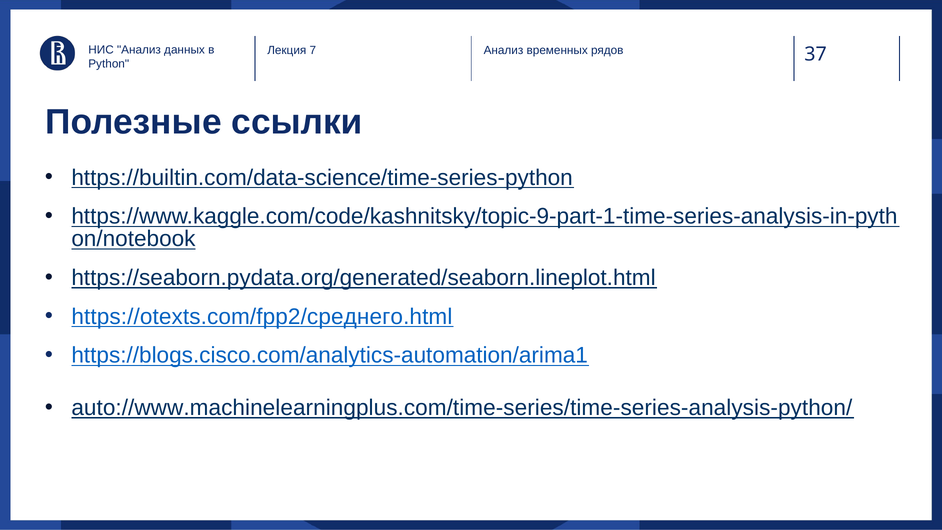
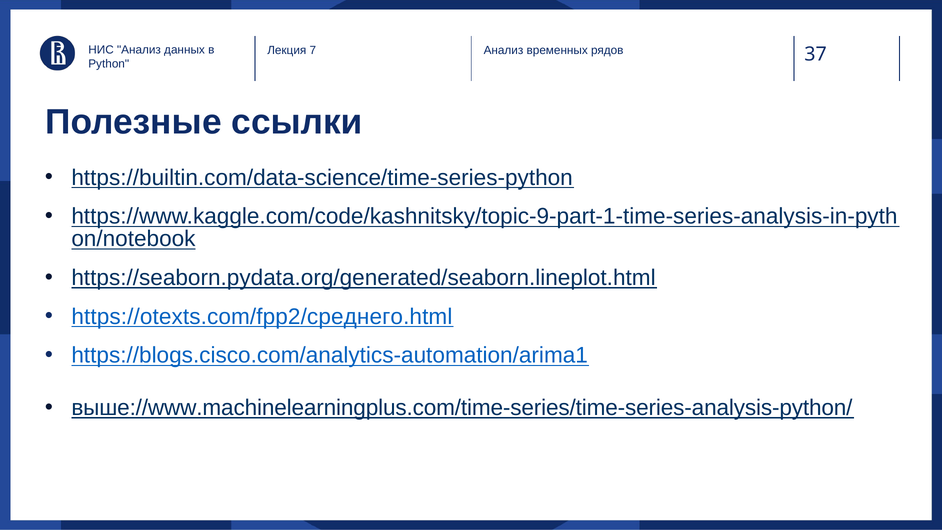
auto://www.machinelearningplus.com/time-series/time-series-analysis-python/: auto://www.machinelearningplus.com/time-series/time-series-analysis-python/ -> выше://www.machinelearningplus.com/time-series/time-series-analysis-python/
